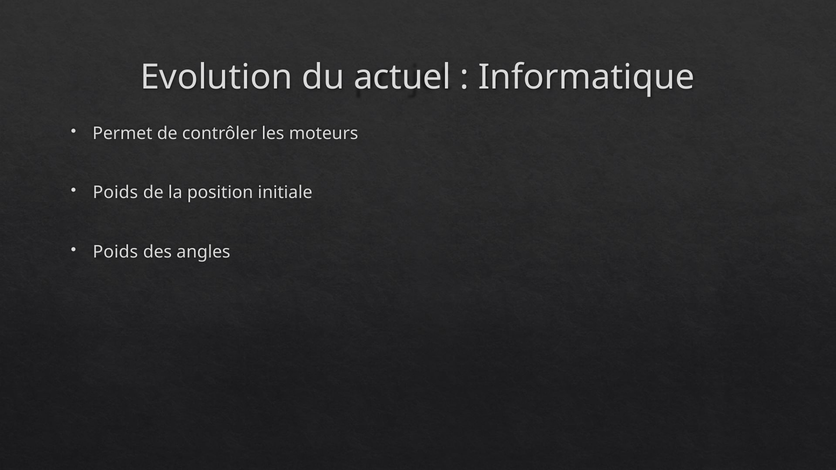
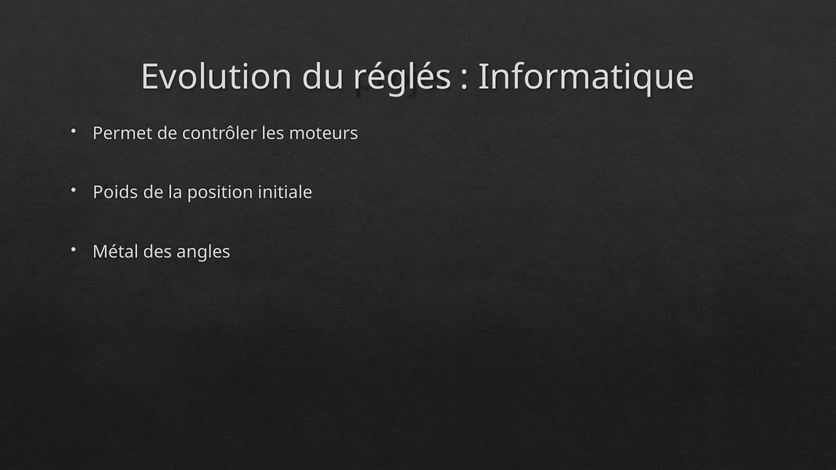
actuel: actuel -> réglés
Poids at (115, 252): Poids -> Métal
